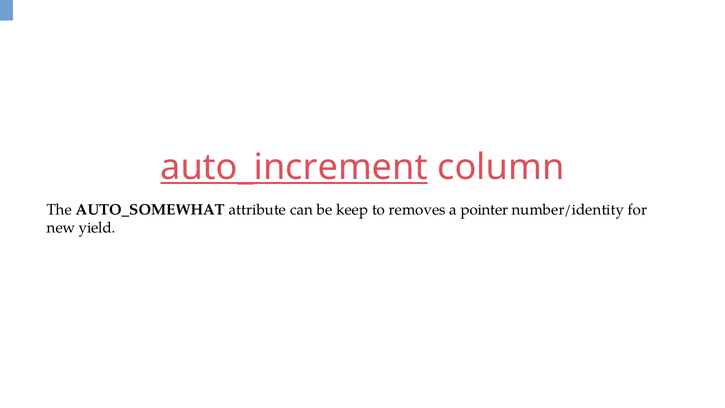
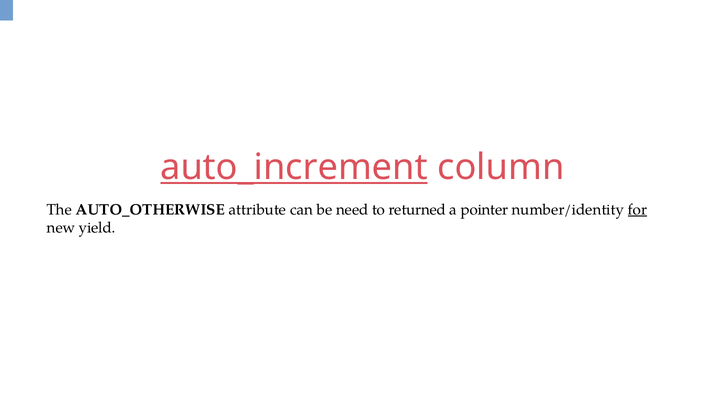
AUTO_SOMEWHAT: AUTO_SOMEWHAT -> AUTO_OTHERWISE
keep: keep -> need
removes: removes -> returned
for underline: none -> present
